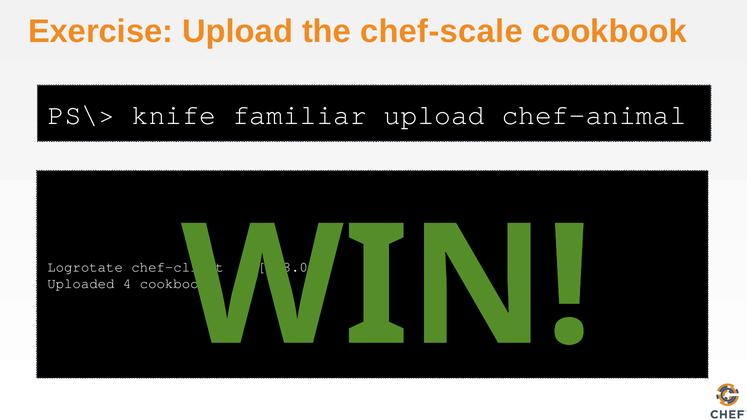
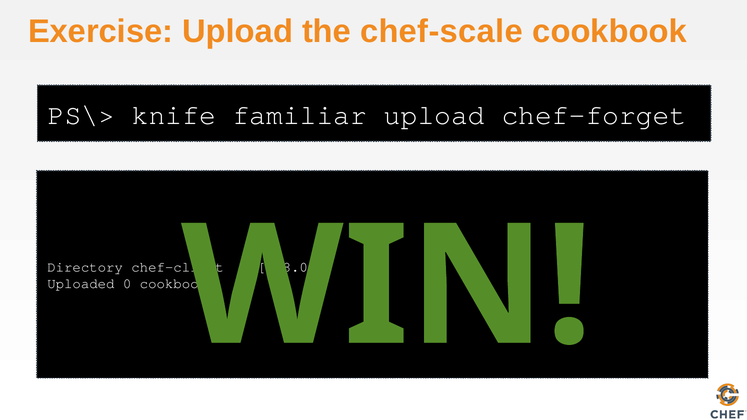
chef-animal: chef-animal -> chef-forget
Logrotate: Logrotate -> Directory
4: 4 -> 0
